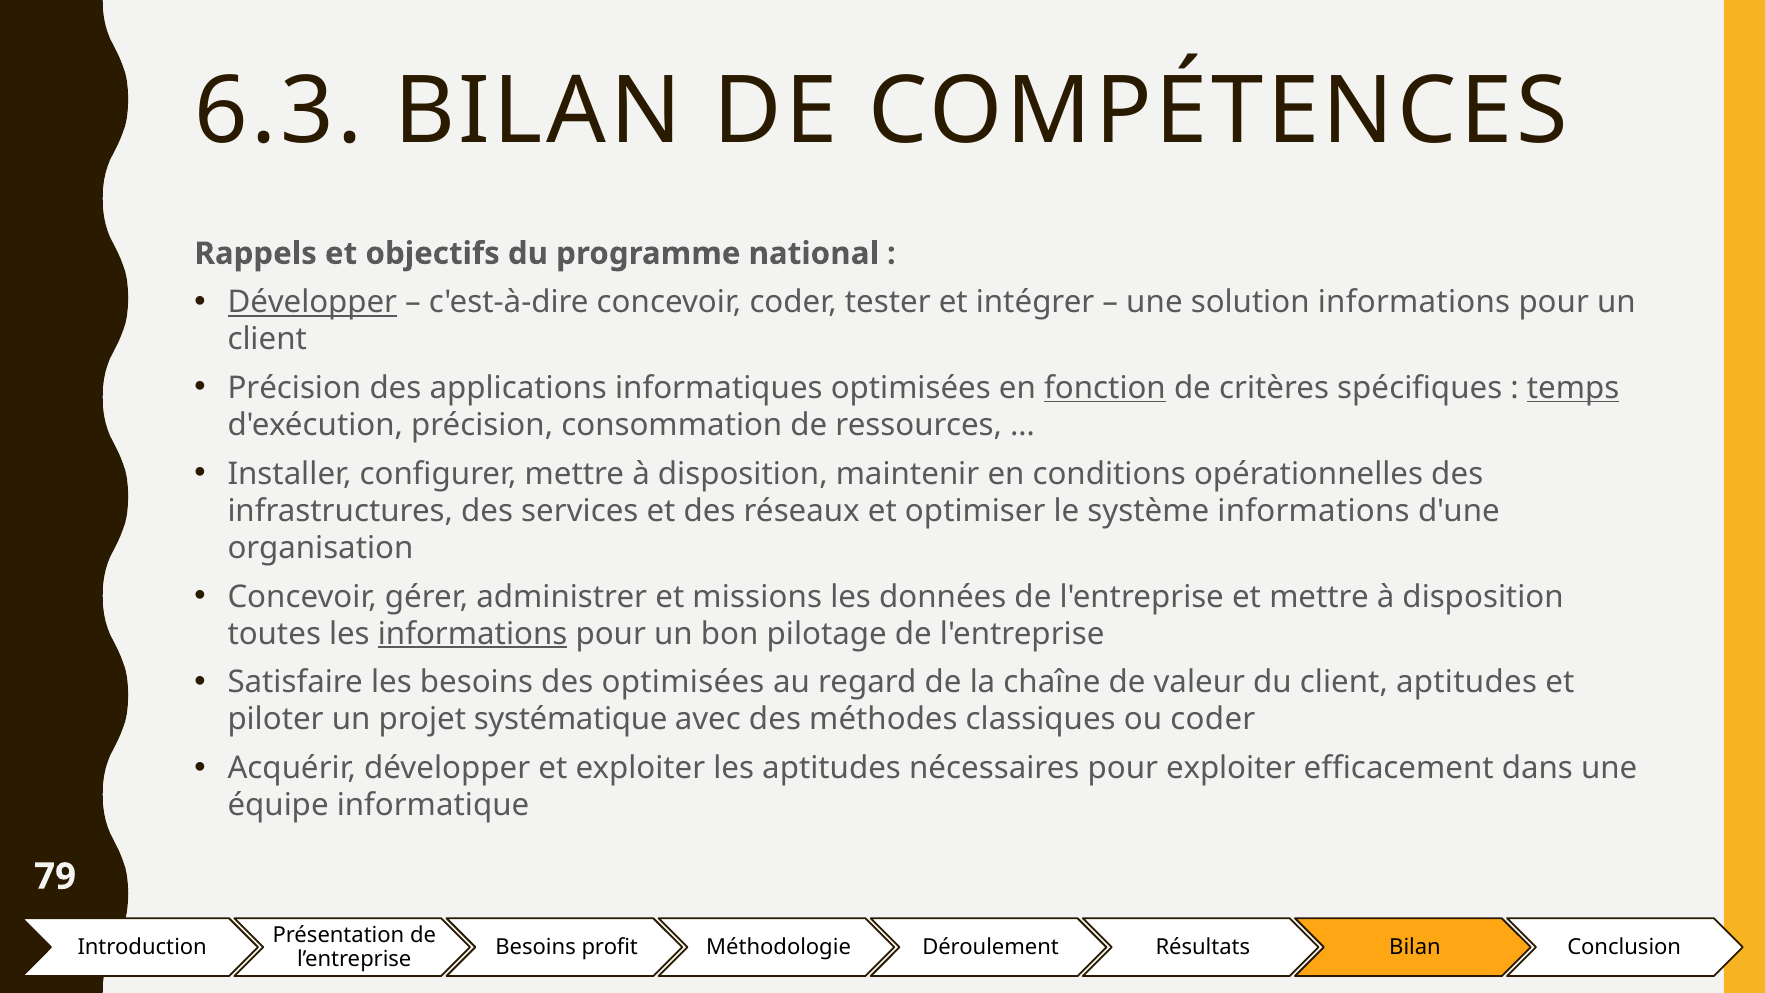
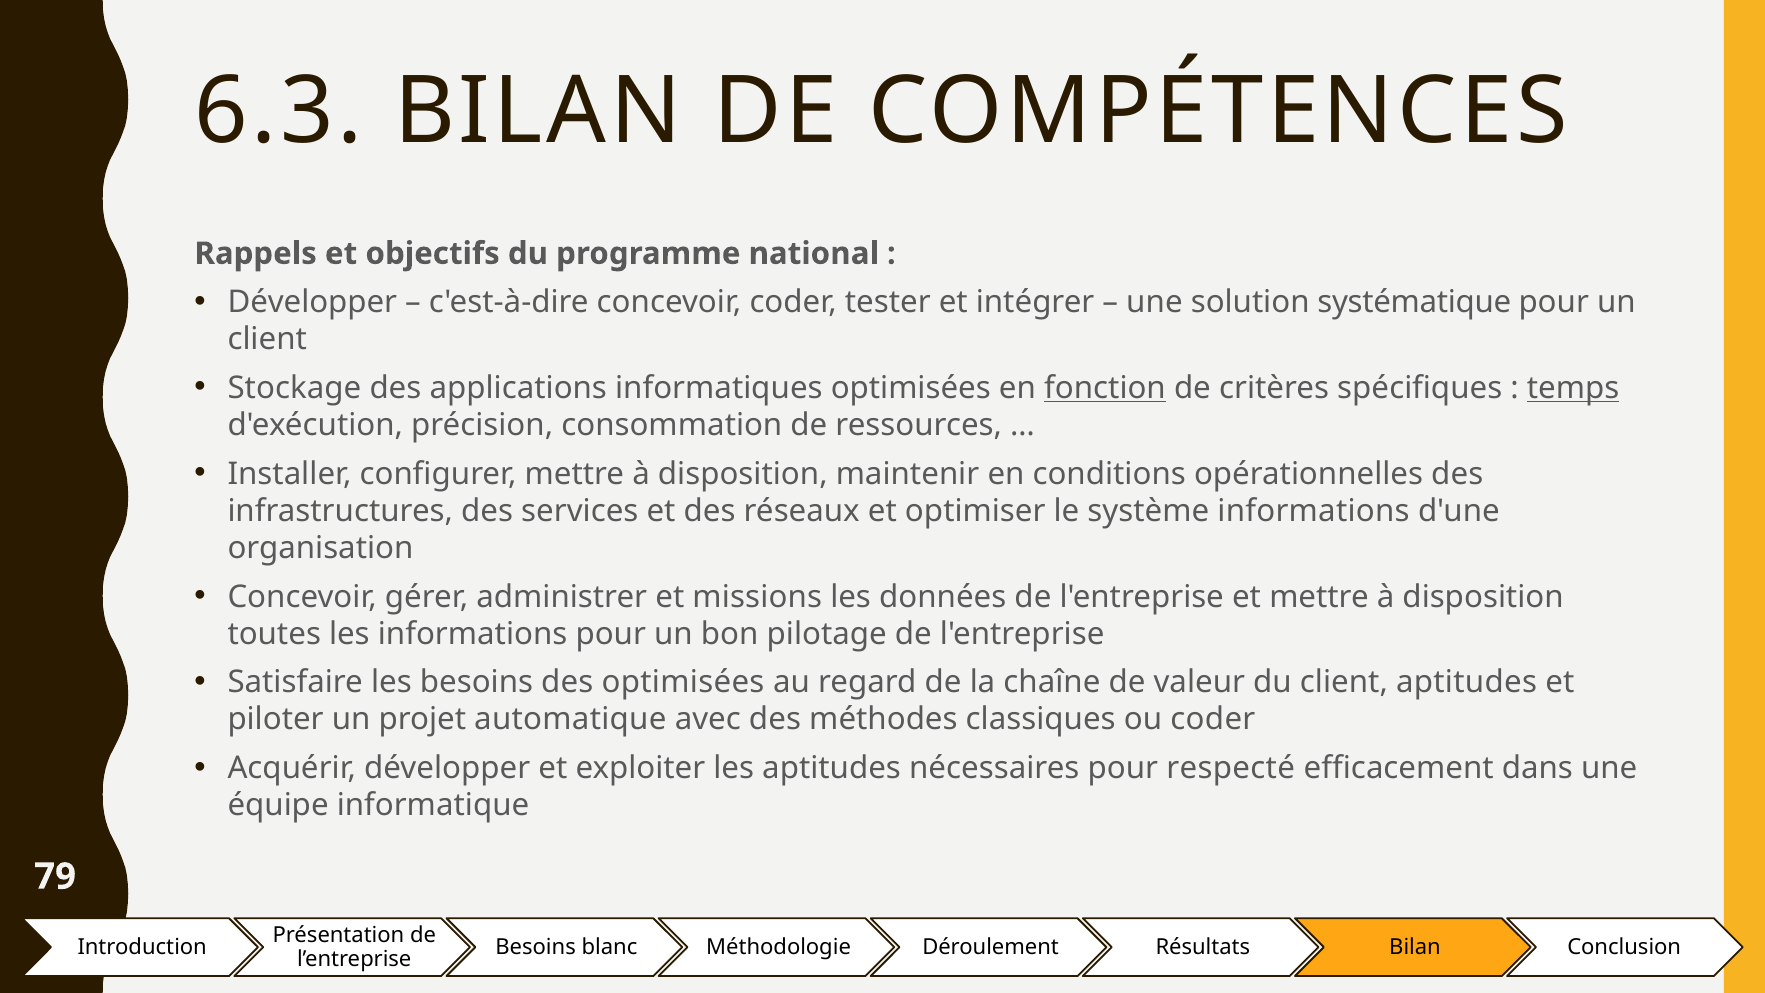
Développer at (312, 302) underline: present -> none
solution informations: informations -> systématique
Précision at (294, 388): Précision -> Stockage
informations at (473, 634) underline: present -> none
systématique: systématique -> automatique
pour exploiter: exploiter -> respecté
profit: profit -> blanc
